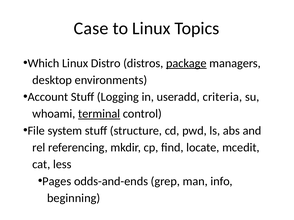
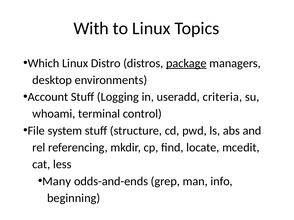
Case: Case -> With
terminal underline: present -> none
Pages: Pages -> Many
